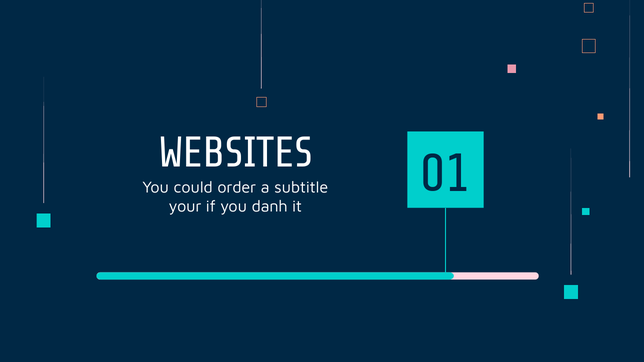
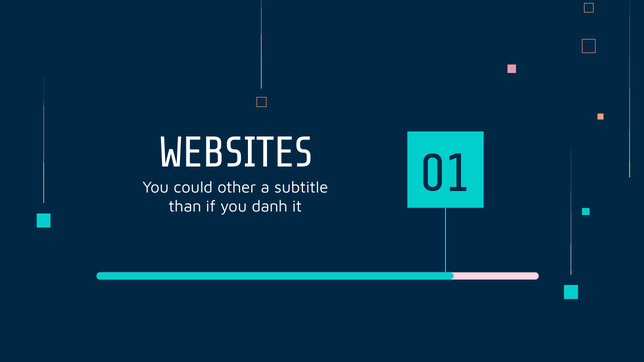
order: order -> other
your: your -> than
